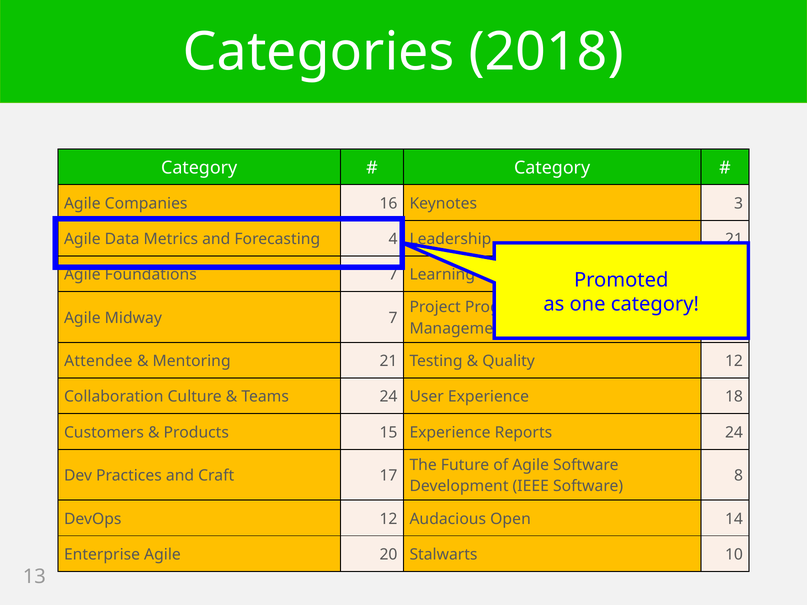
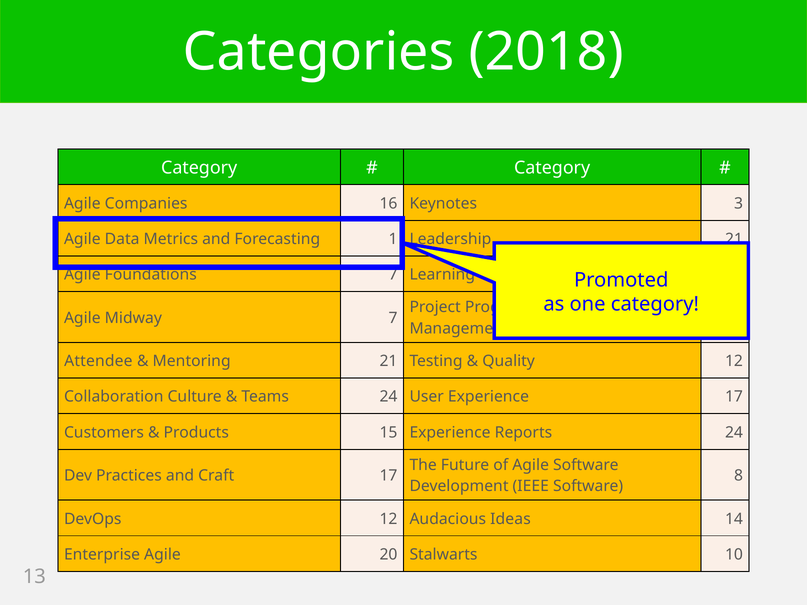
4: 4 -> 1
Experience 18: 18 -> 17
Open: Open -> Ideas
